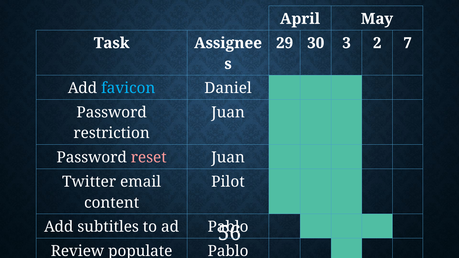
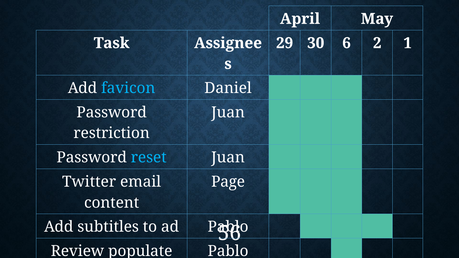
3: 3 -> 6
7: 7 -> 1
reset colour: pink -> light blue
Pilot: Pilot -> Page
